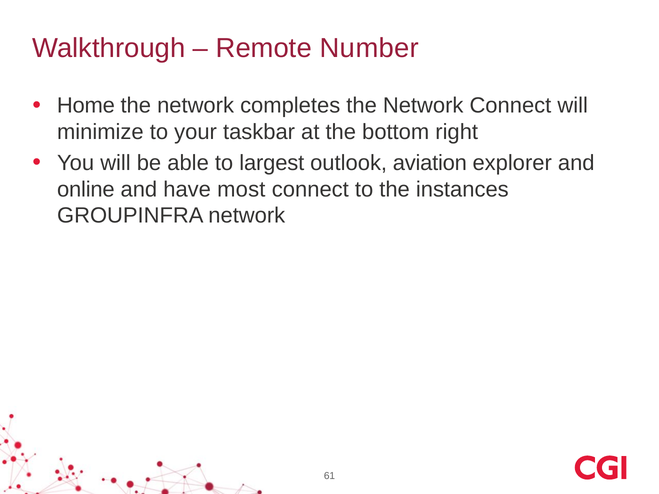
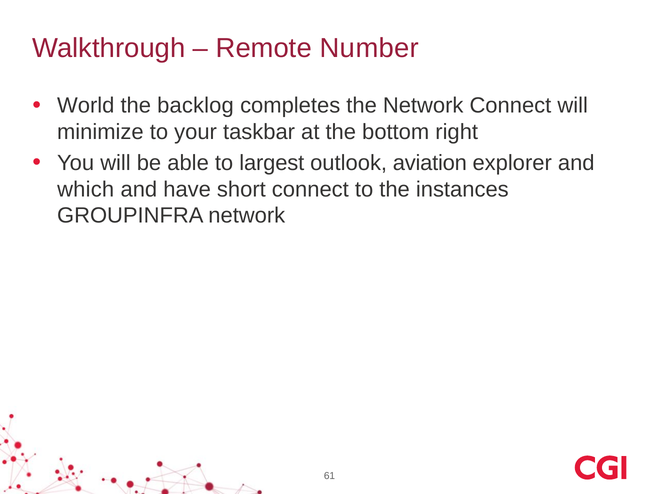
Home: Home -> World
network at (196, 106): network -> backlog
online: online -> which
most: most -> short
